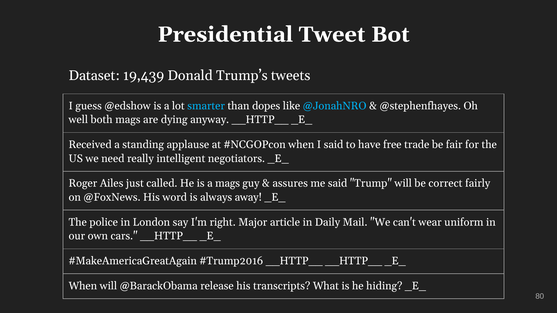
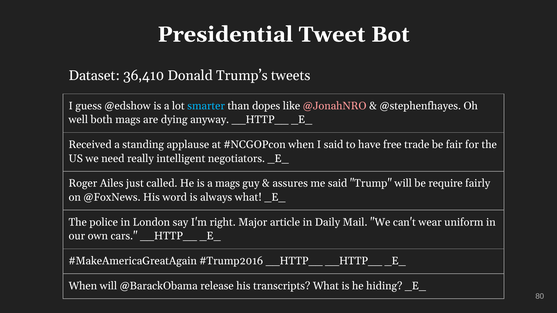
19,439: 19,439 -> 36,410
@JonahNRO colour: light blue -> pink
correct: correct -> require
always away: away -> what
